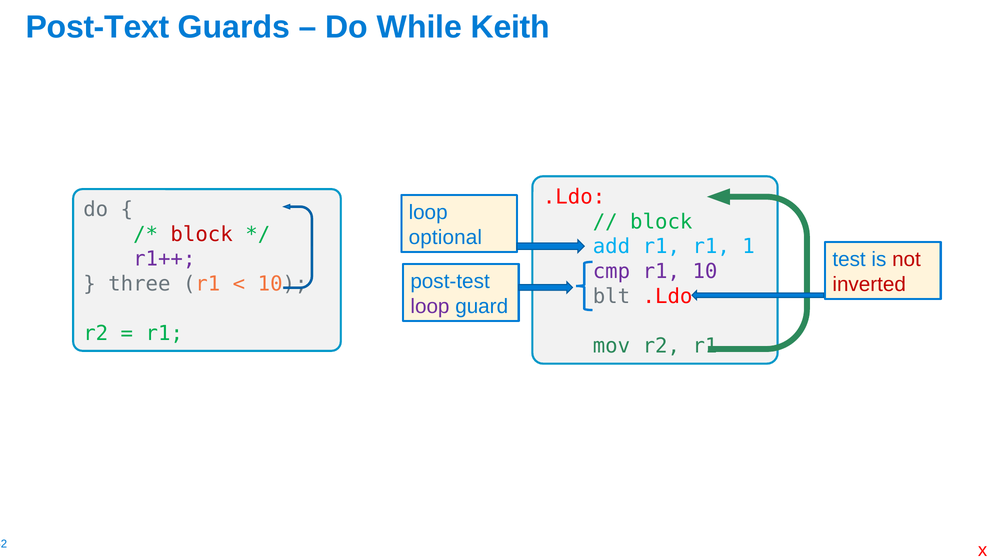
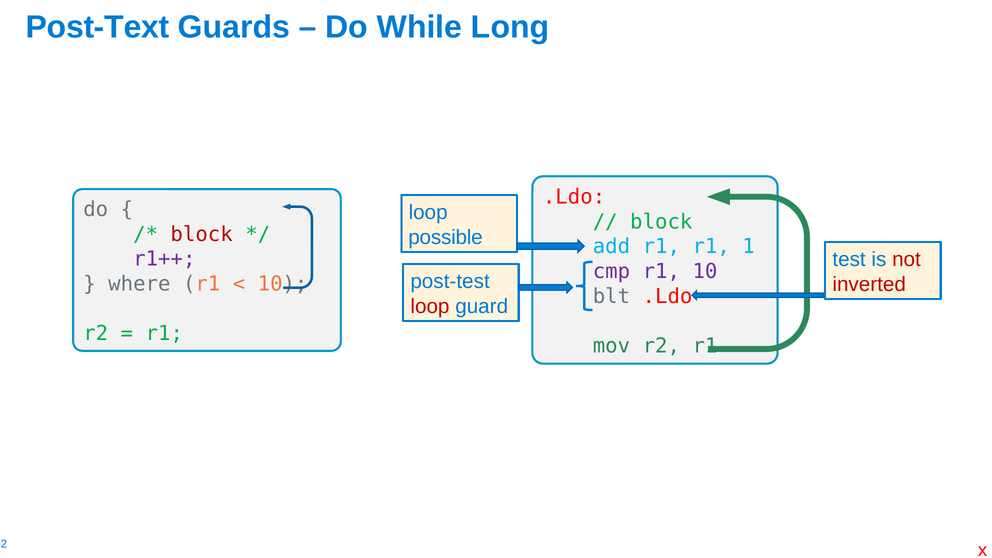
Keith: Keith -> Long
optional: optional -> possible
three: three -> where
loop at (430, 306) colour: purple -> red
